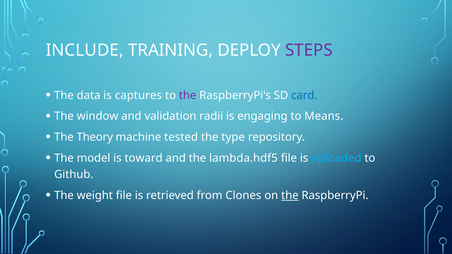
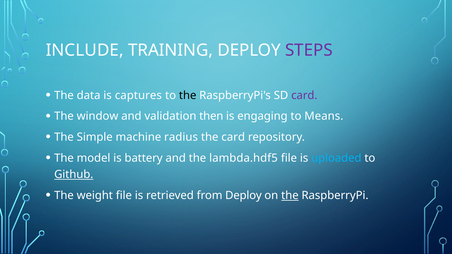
the at (188, 95) colour: purple -> black
card at (304, 95) colour: blue -> purple
radii: radii -> then
Theory: Theory -> Simple
tested: tested -> radius
the type: type -> card
toward: toward -> battery
Github underline: none -> present
from Clones: Clones -> Deploy
